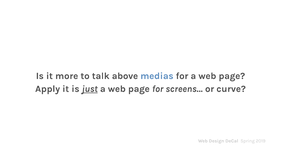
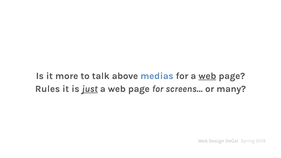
web at (207, 76) underline: none -> present
Apply: Apply -> Rules
curve: curve -> many
